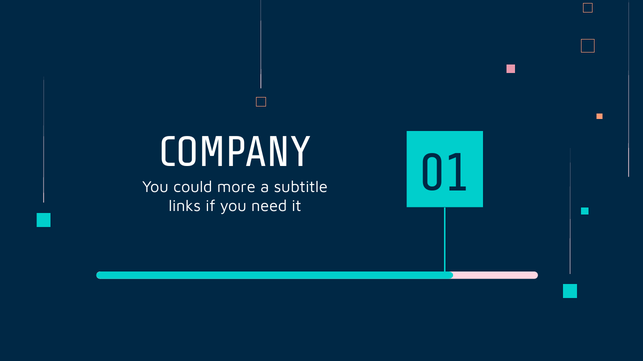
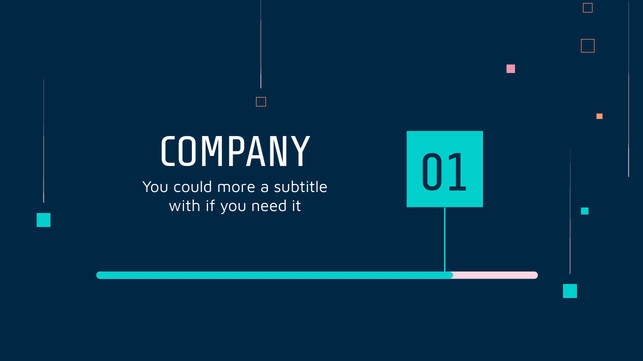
links: links -> with
